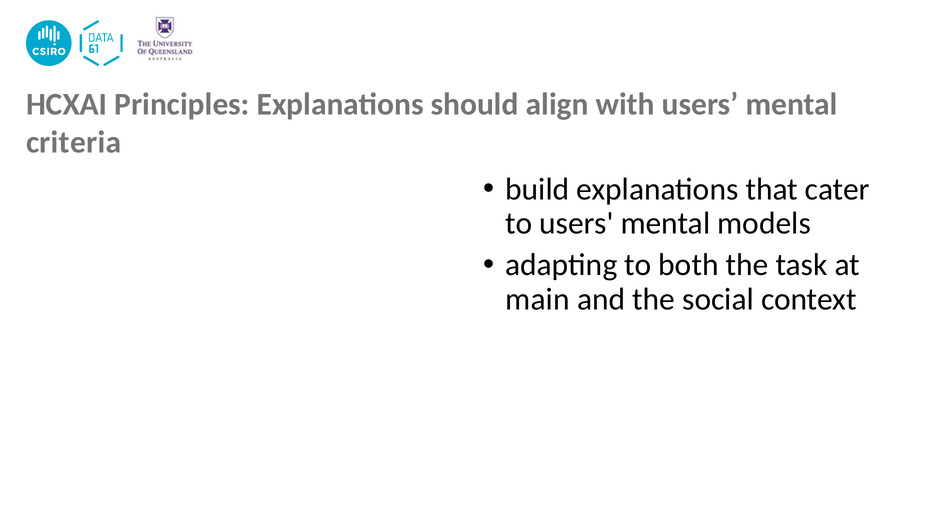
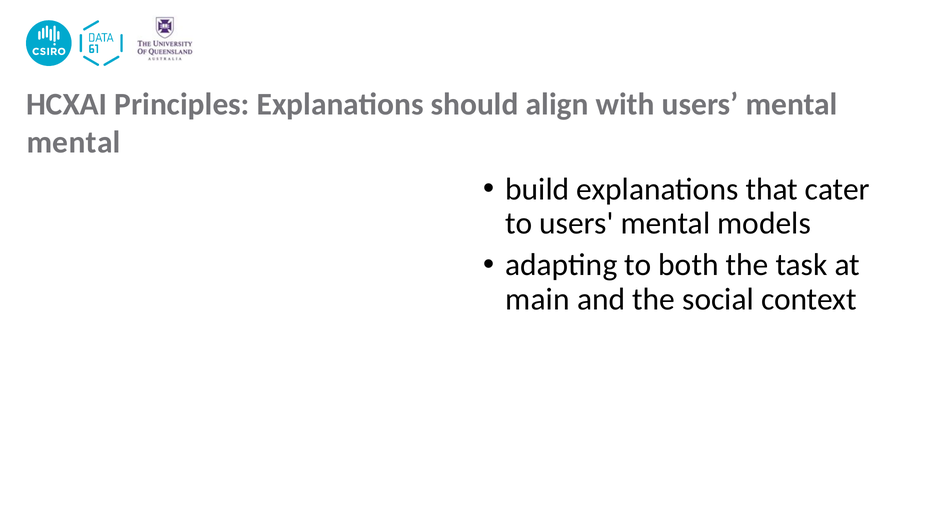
criteria at (74, 142): criteria -> mental
